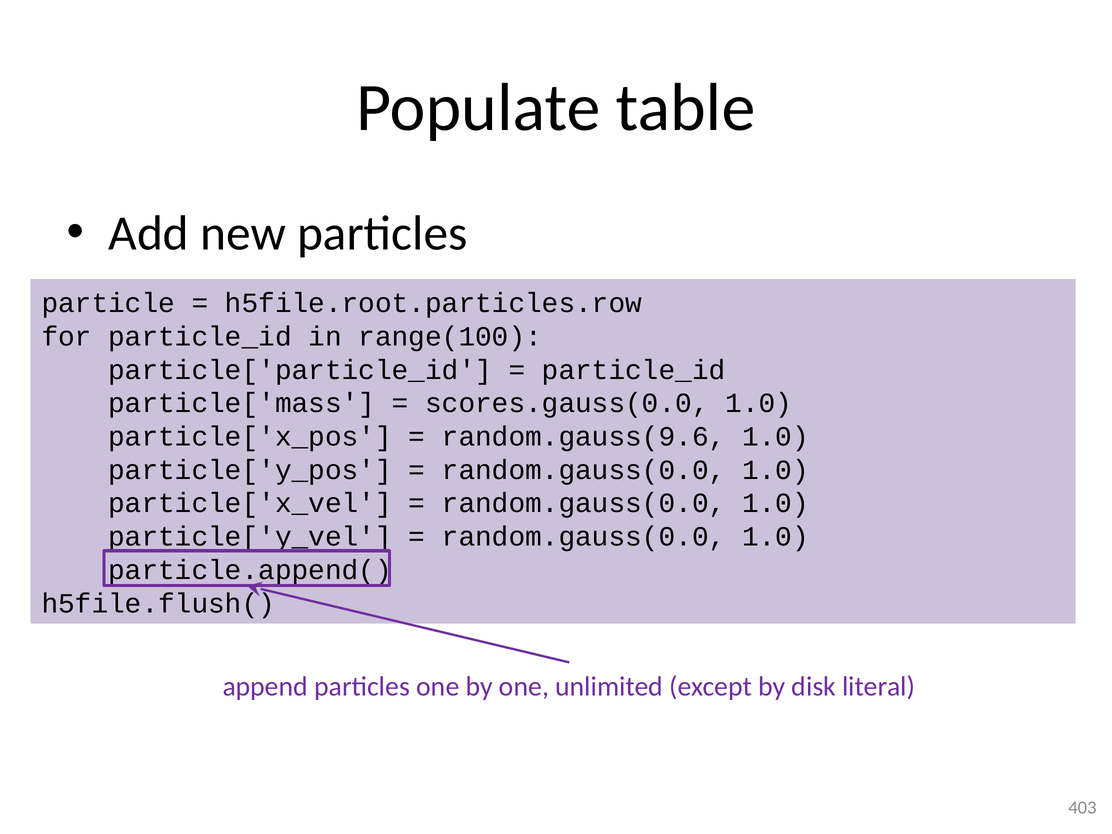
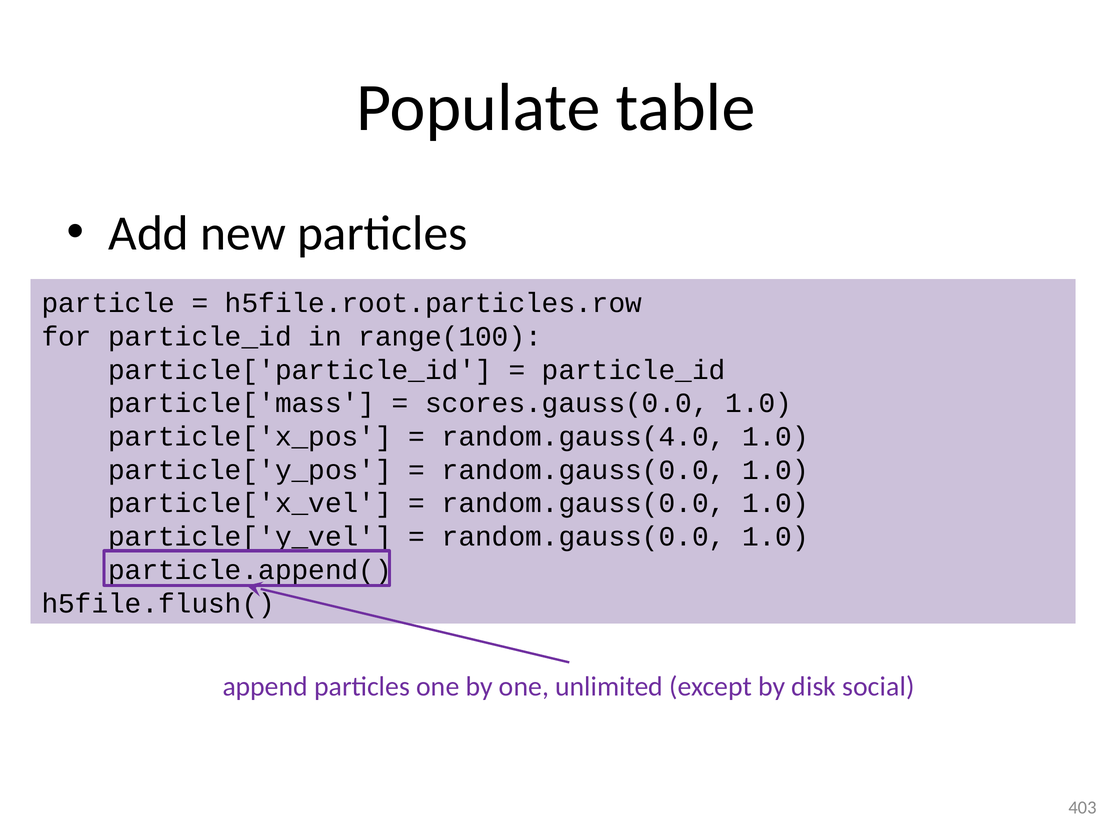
random.gauss(9.6: random.gauss(9.6 -> random.gauss(4.0
literal: literal -> social
